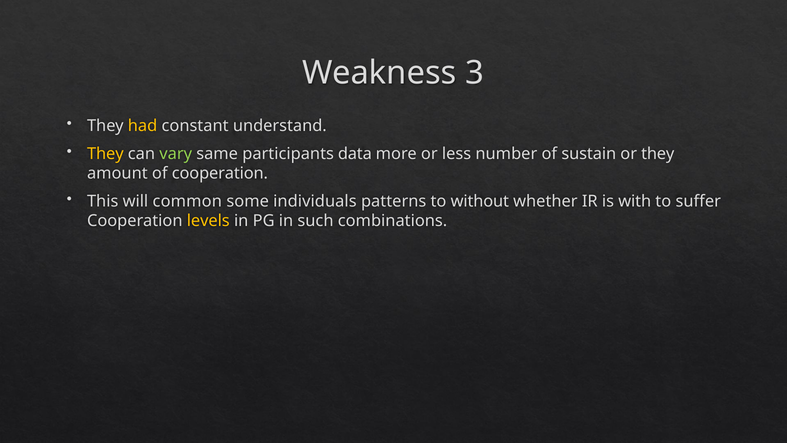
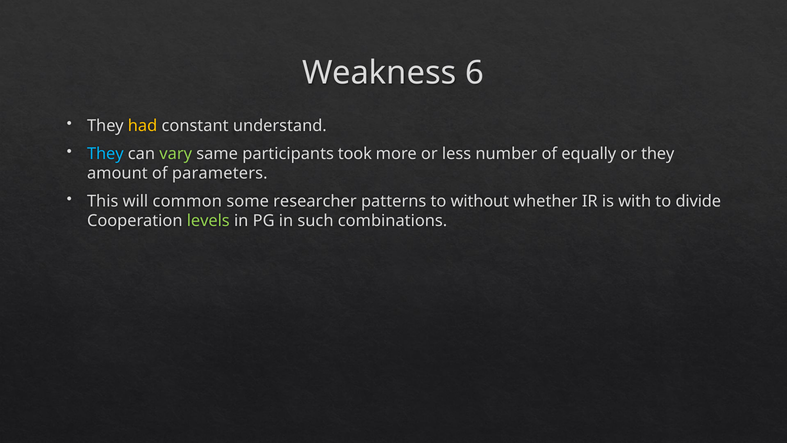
3: 3 -> 6
They at (105, 154) colour: yellow -> light blue
data: data -> took
sustain: sustain -> equally
of cooperation: cooperation -> parameters
individuals: individuals -> researcher
suffer: suffer -> divide
levels colour: yellow -> light green
